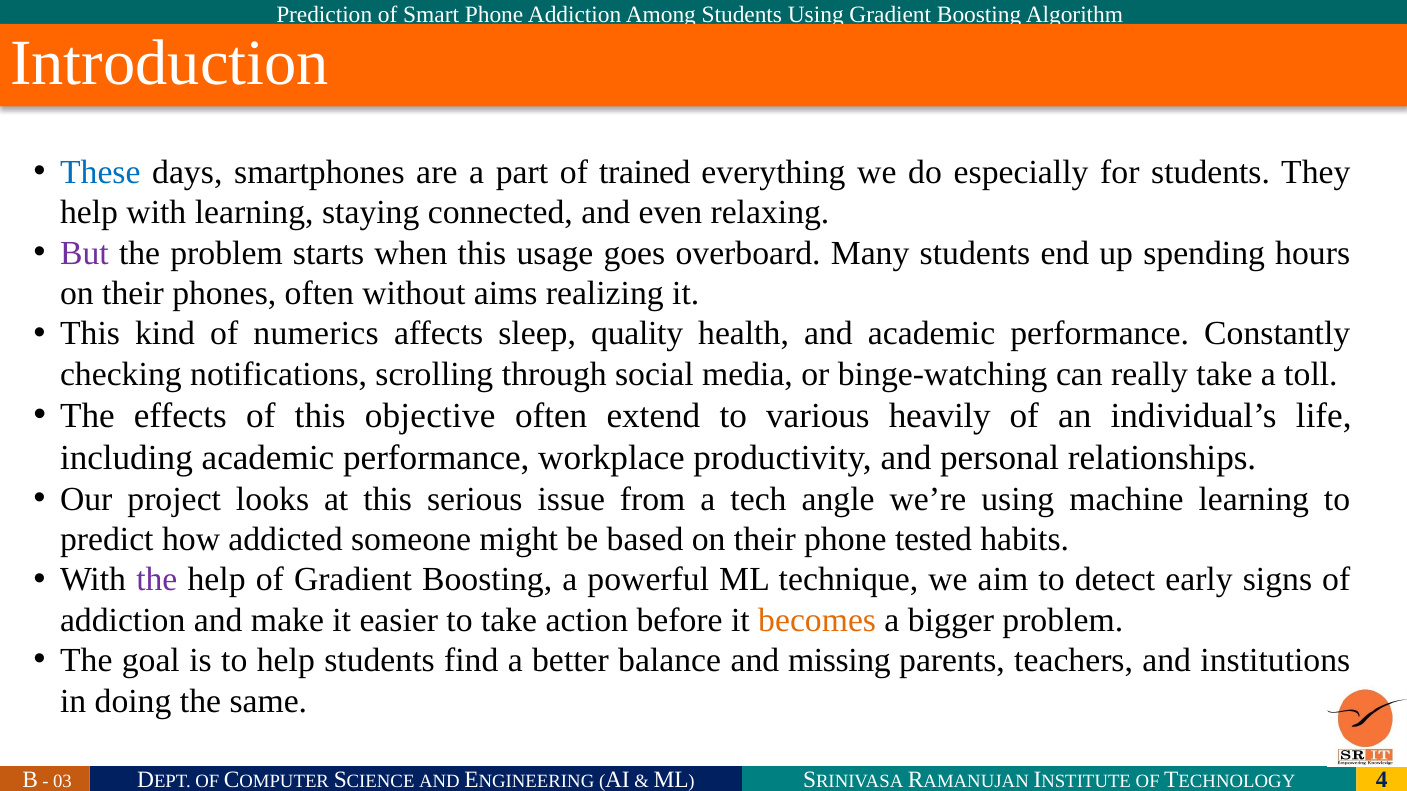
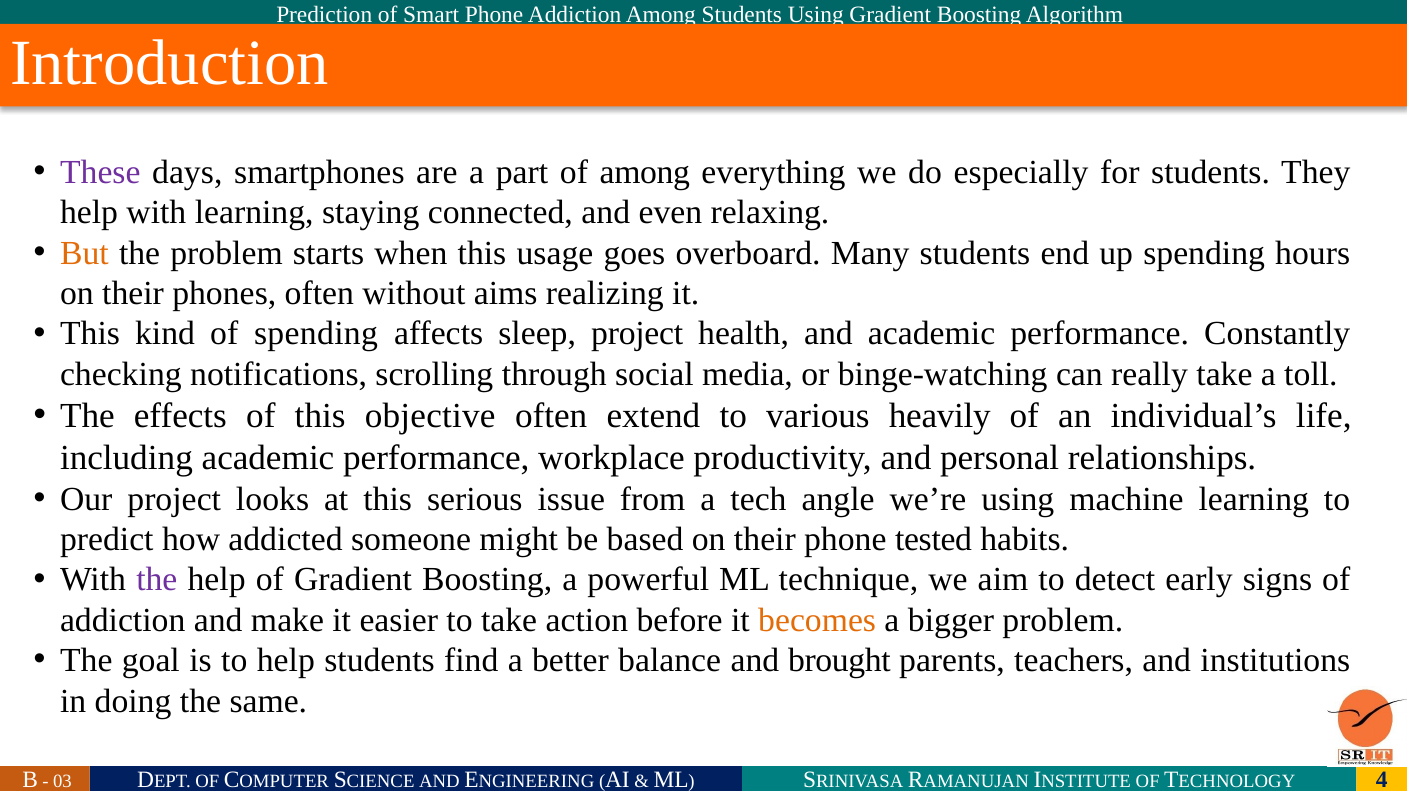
These colour: blue -> purple
of trained: trained -> among
But colour: purple -> orange
of numerics: numerics -> spending
sleep quality: quality -> project
missing: missing -> brought
